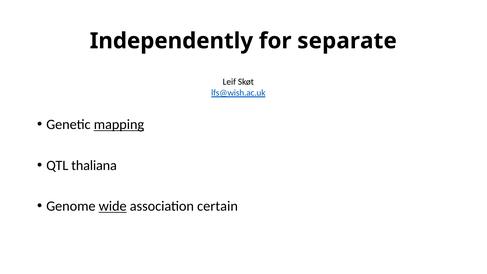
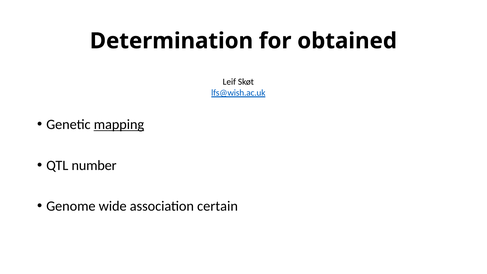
Independently: Independently -> Determination
separate: separate -> obtained
thaliana: thaliana -> number
wide underline: present -> none
